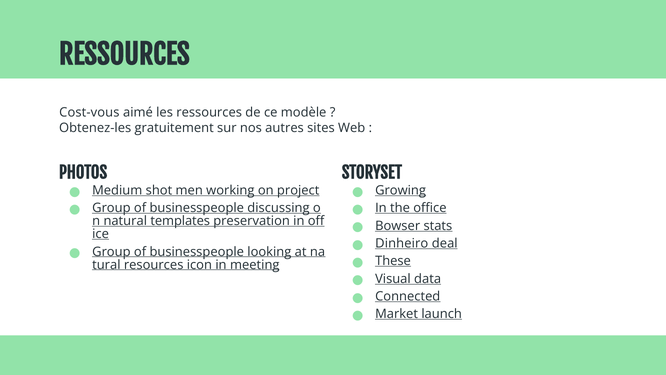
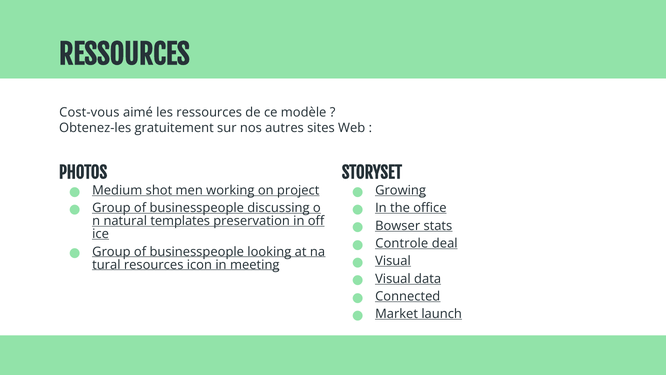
Dinheiro: Dinheiro -> Controle
These at (393, 261): These -> Visual
